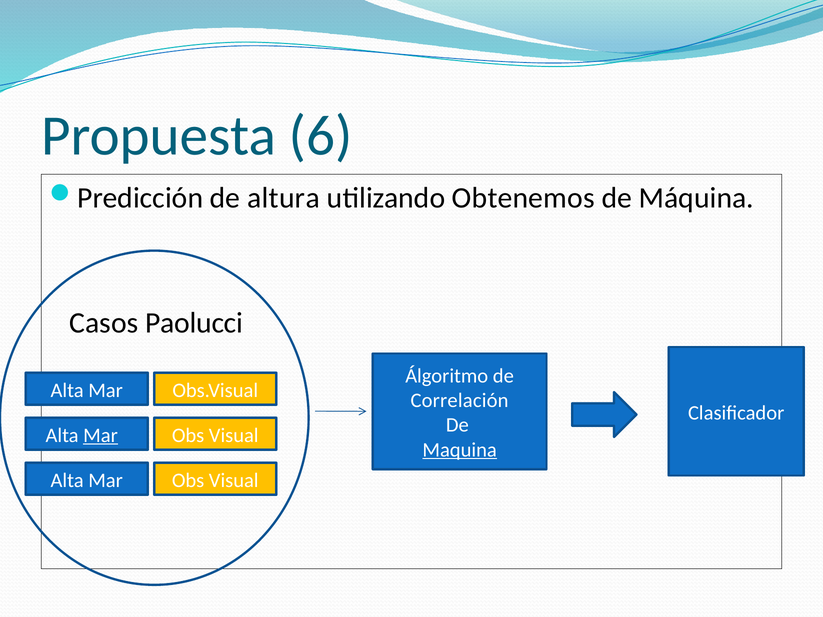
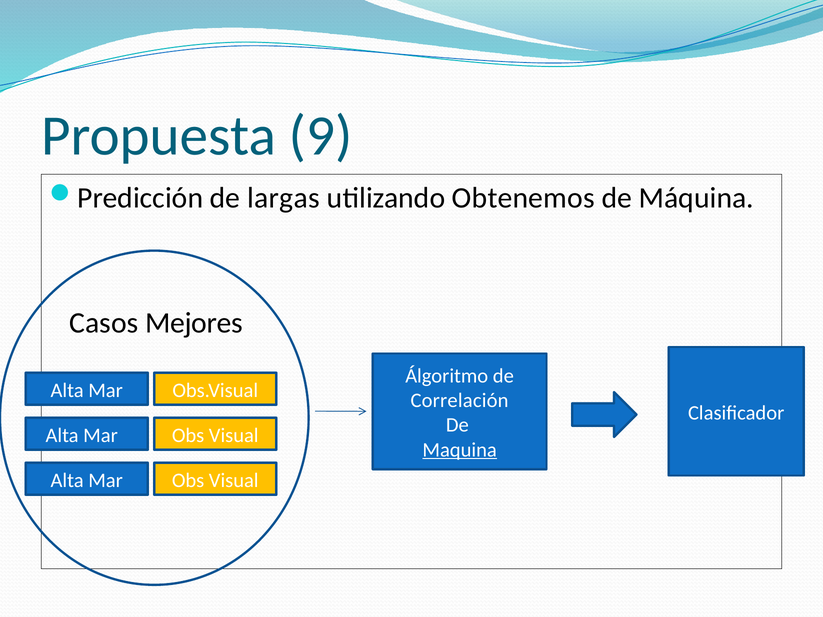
6: 6 -> 9
altura: altura -> largas
Paolucci: Paolucci -> Mejores
Mar at (101, 435) underline: present -> none
